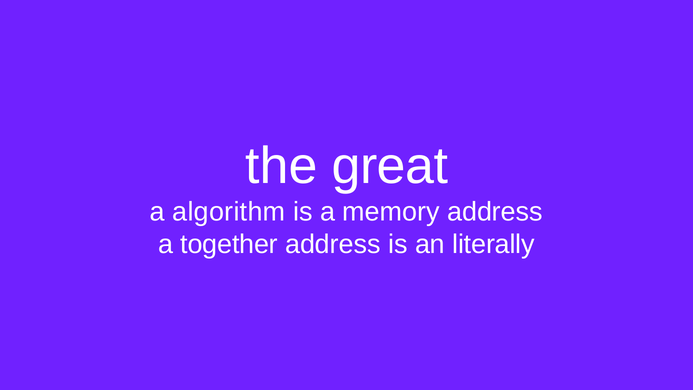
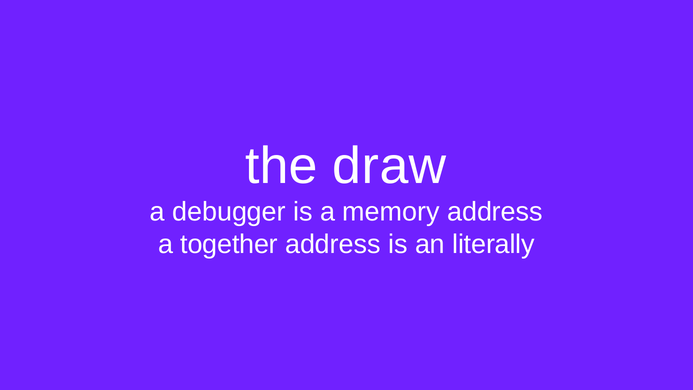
great: great -> draw
algorithm: algorithm -> debugger
